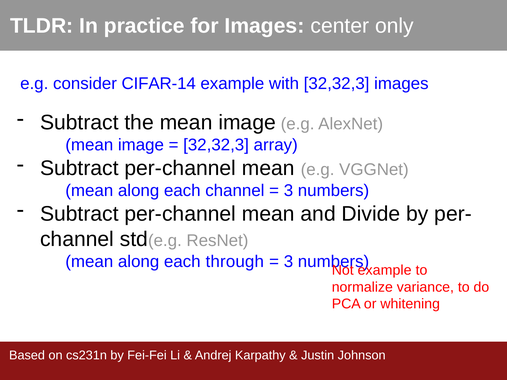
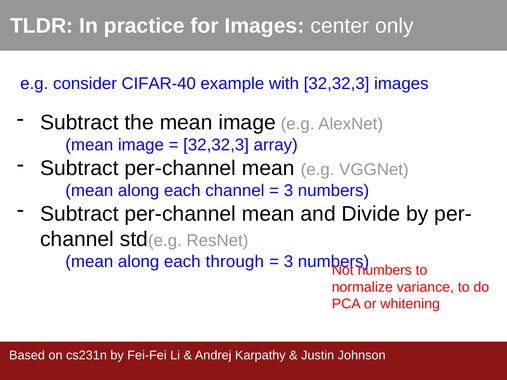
CIFAR-14: CIFAR-14 -> CIFAR-40
example at (385, 270): example -> numbers
